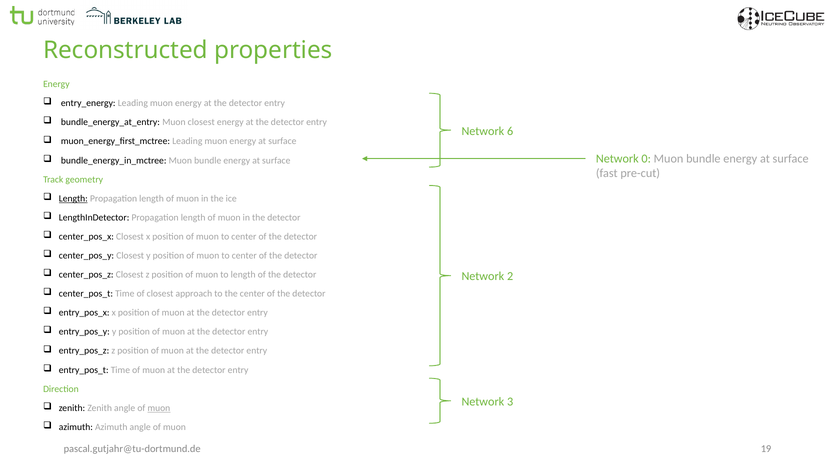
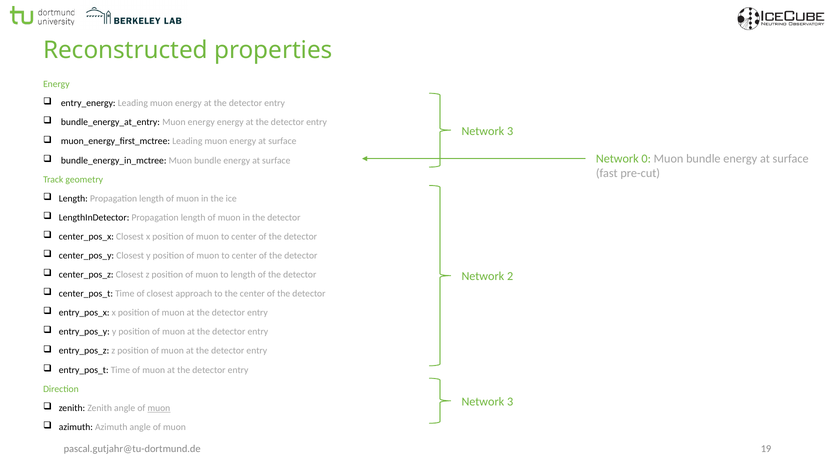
bundle_energy_at_entry Muon closest: closest -> energy
6 at (510, 131): 6 -> 3
Length at (73, 198) underline: present -> none
